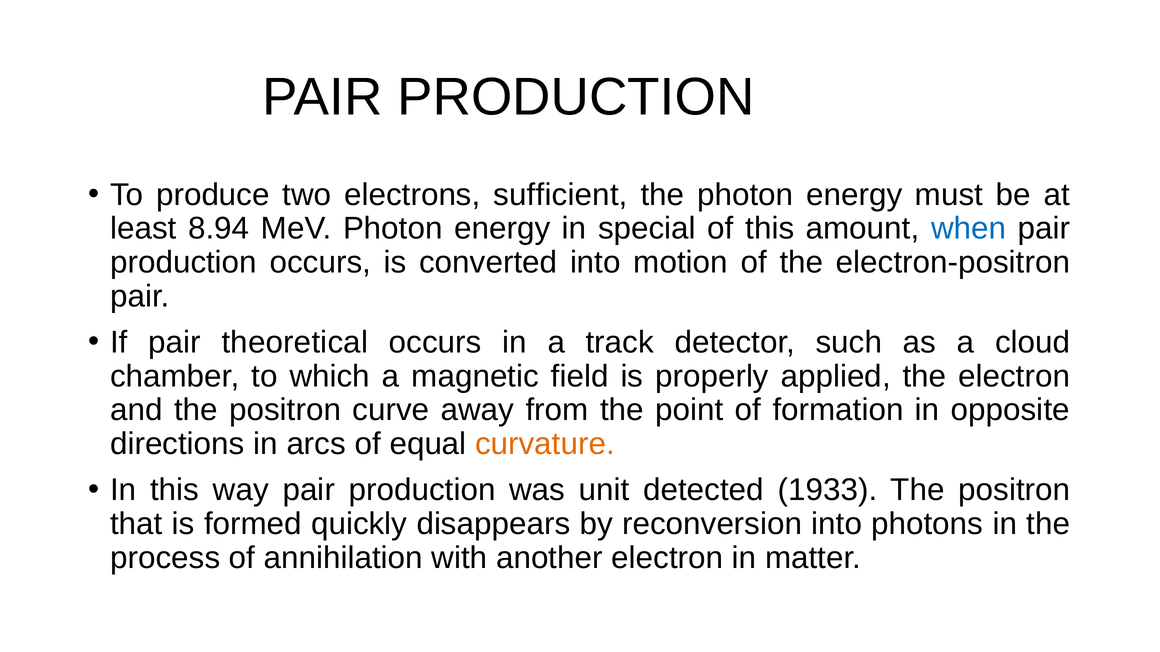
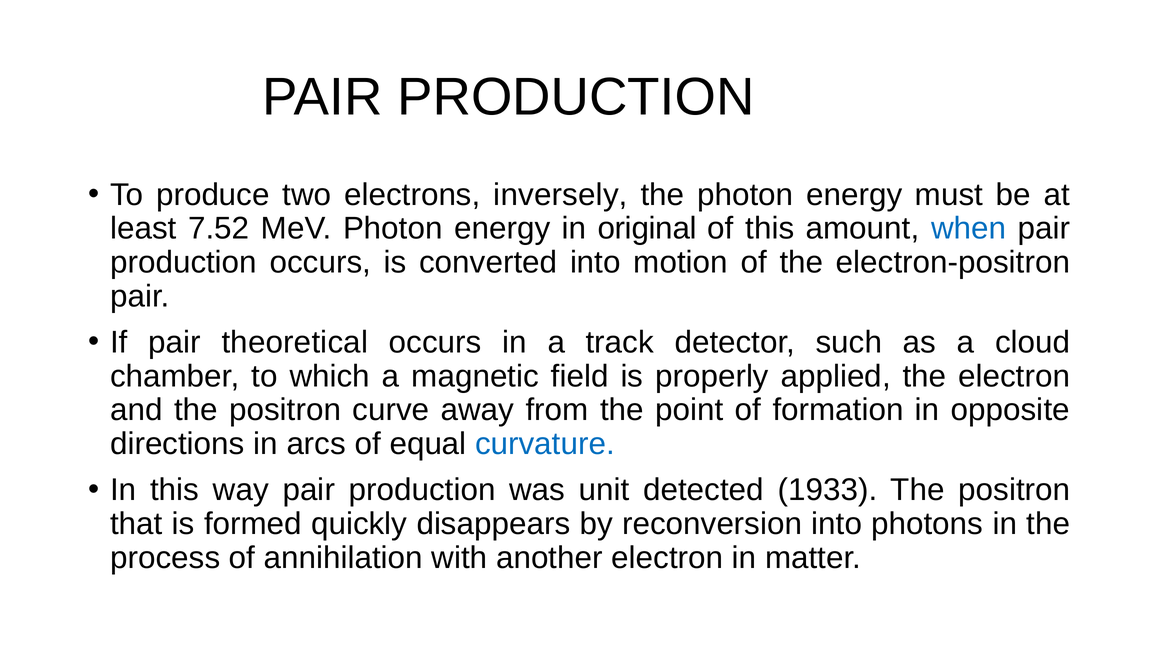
sufficient: sufficient -> inversely
8.94: 8.94 -> 7.52
special: special -> original
curvature colour: orange -> blue
